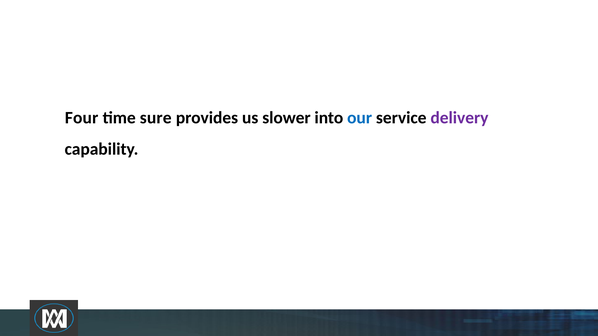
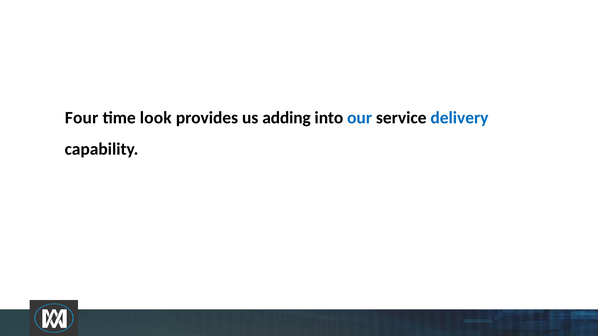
sure: sure -> look
slower: slower -> adding
delivery colour: purple -> blue
